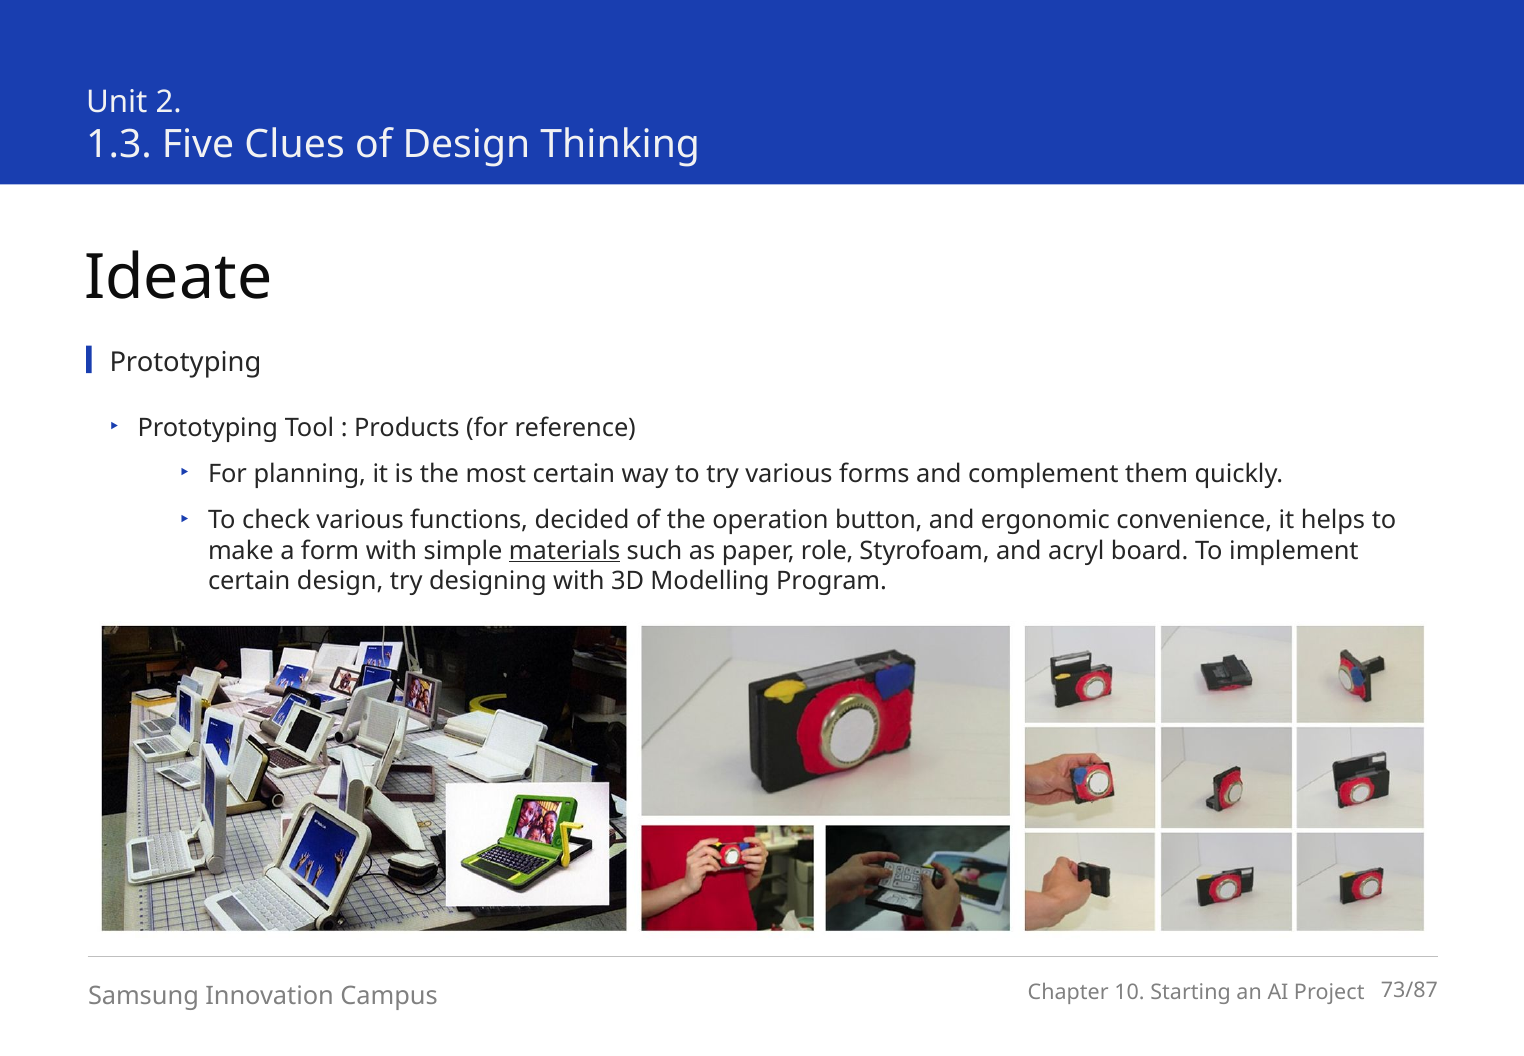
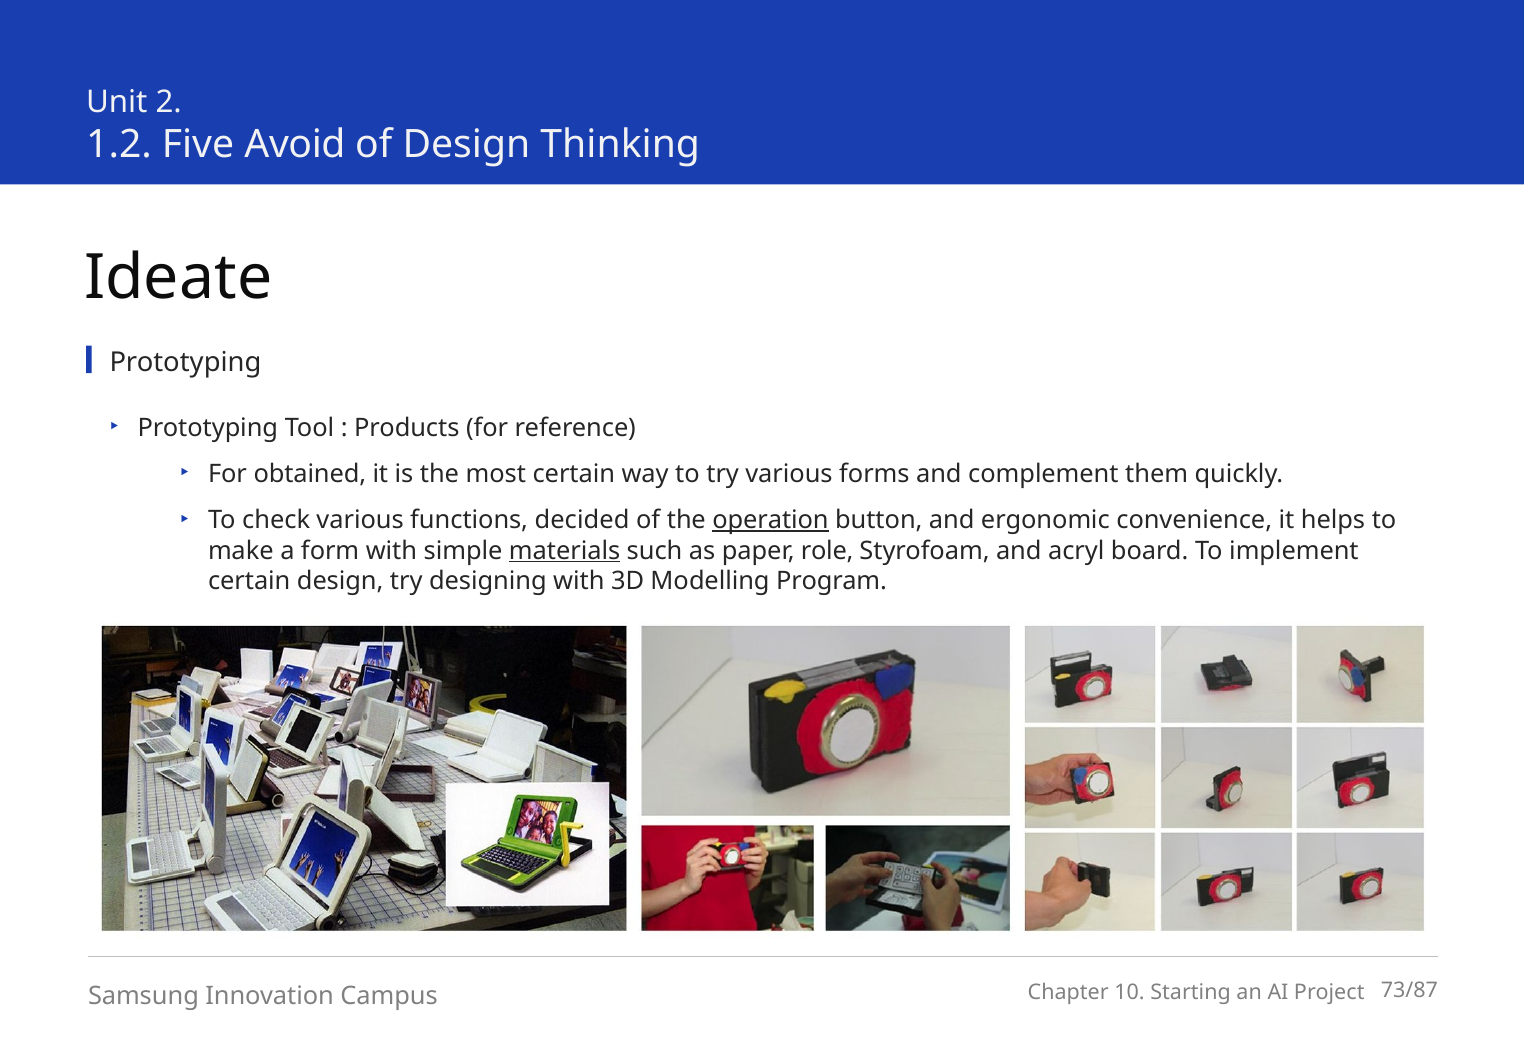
1.3: 1.3 -> 1.2
Clues: Clues -> Avoid
planning: planning -> obtained
operation underline: none -> present
